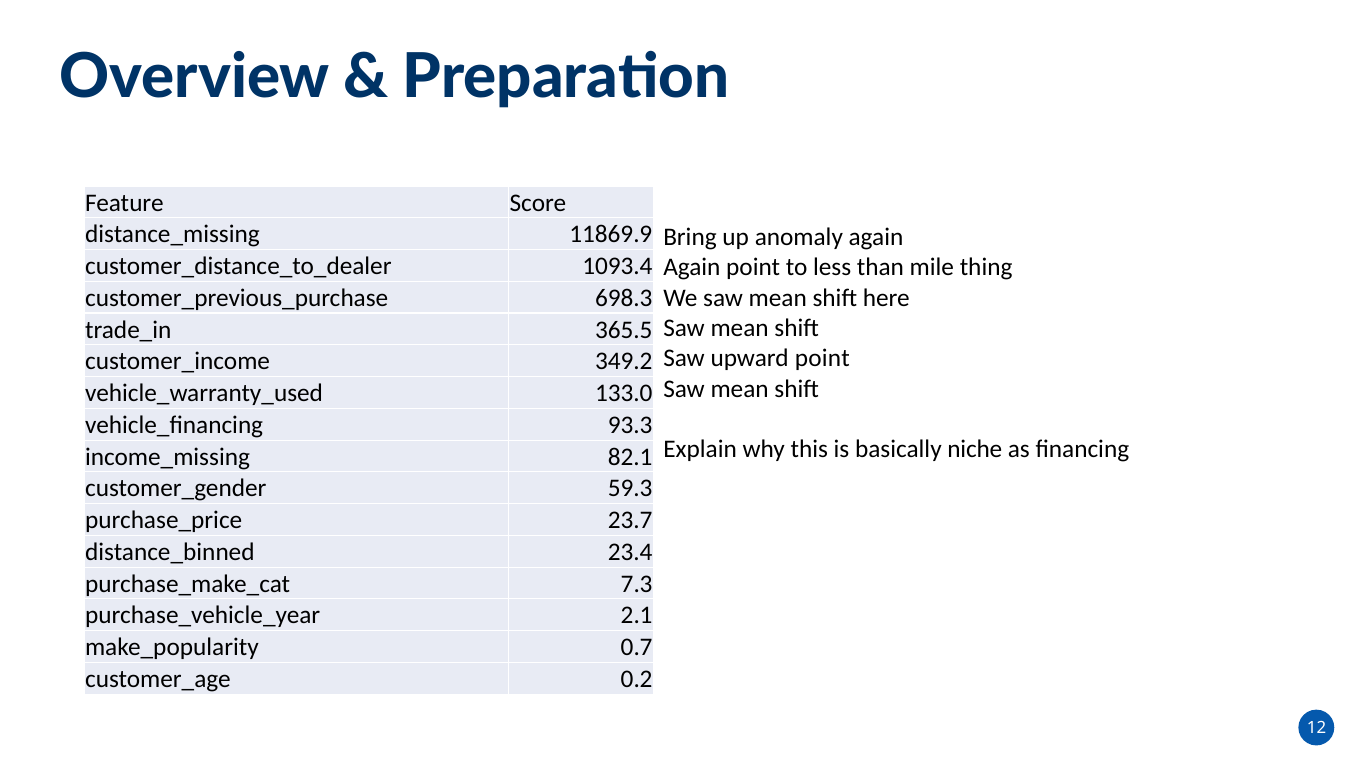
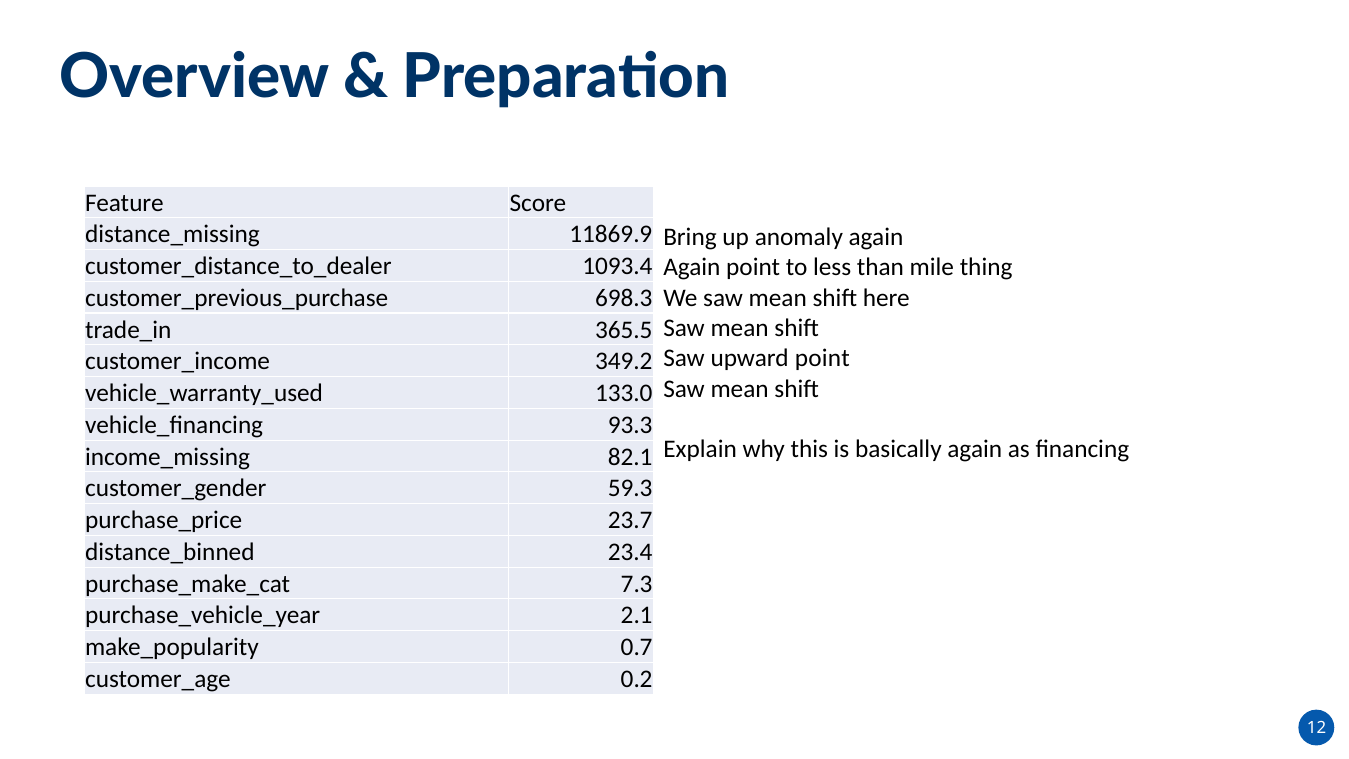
basically niche: niche -> again
